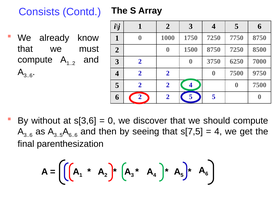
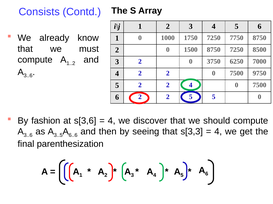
without: without -> fashion
0 at (112, 121): 0 -> 4
s[7,5: s[7,5 -> s[3,3
